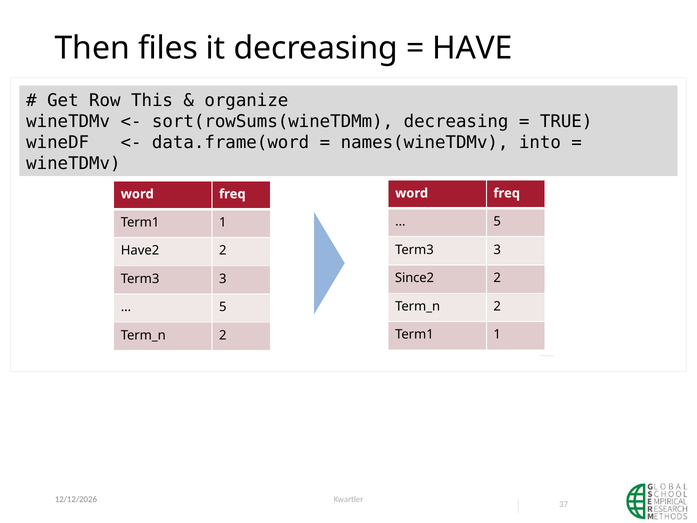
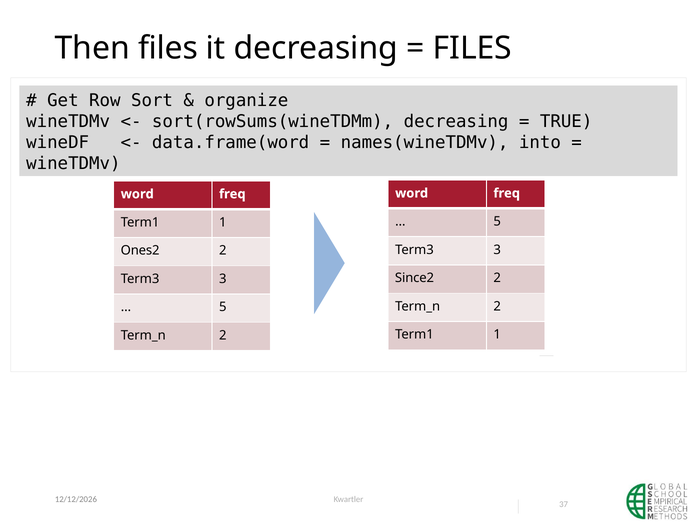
HAVE at (472, 48): HAVE -> FILES
This: This -> Sort
Have2: Have2 -> Ones2
